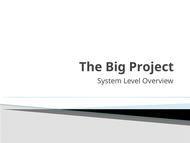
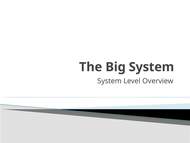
Big Project: Project -> System
